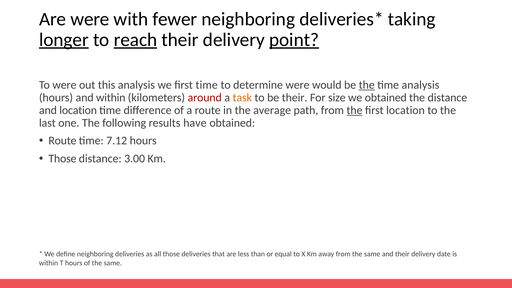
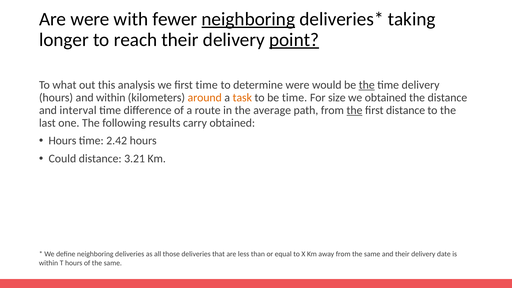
neighboring at (248, 19) underline: none -> present
longer underline: present -> none
reach underline: present -> none
To were: were -> what
time analysis: analysis -> delivery
around colour: red -> orange
be their: their -> time
and location: location -> interval
first location: location -> distance
have: have -> carry
Route at (62, 141): Route -> Hours
7.12: 7.12 -> 2.42
Those at (62, 159): Those -> Could
3.00: 3.00 -> 3.21
